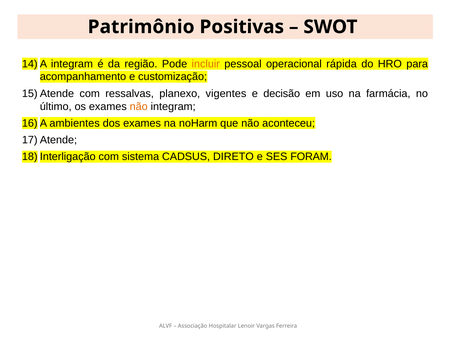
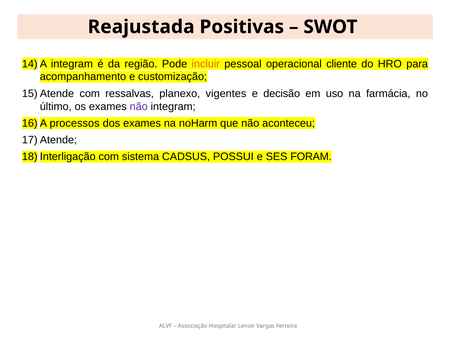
Patrimônio: Patrimônio -> Reajustada
rápida: rápida -> cliente
não at (139, 106) colour: orange -> purple
ambientes: ambientes -> processos
DIRETO: DIRETO -> POSSUI
